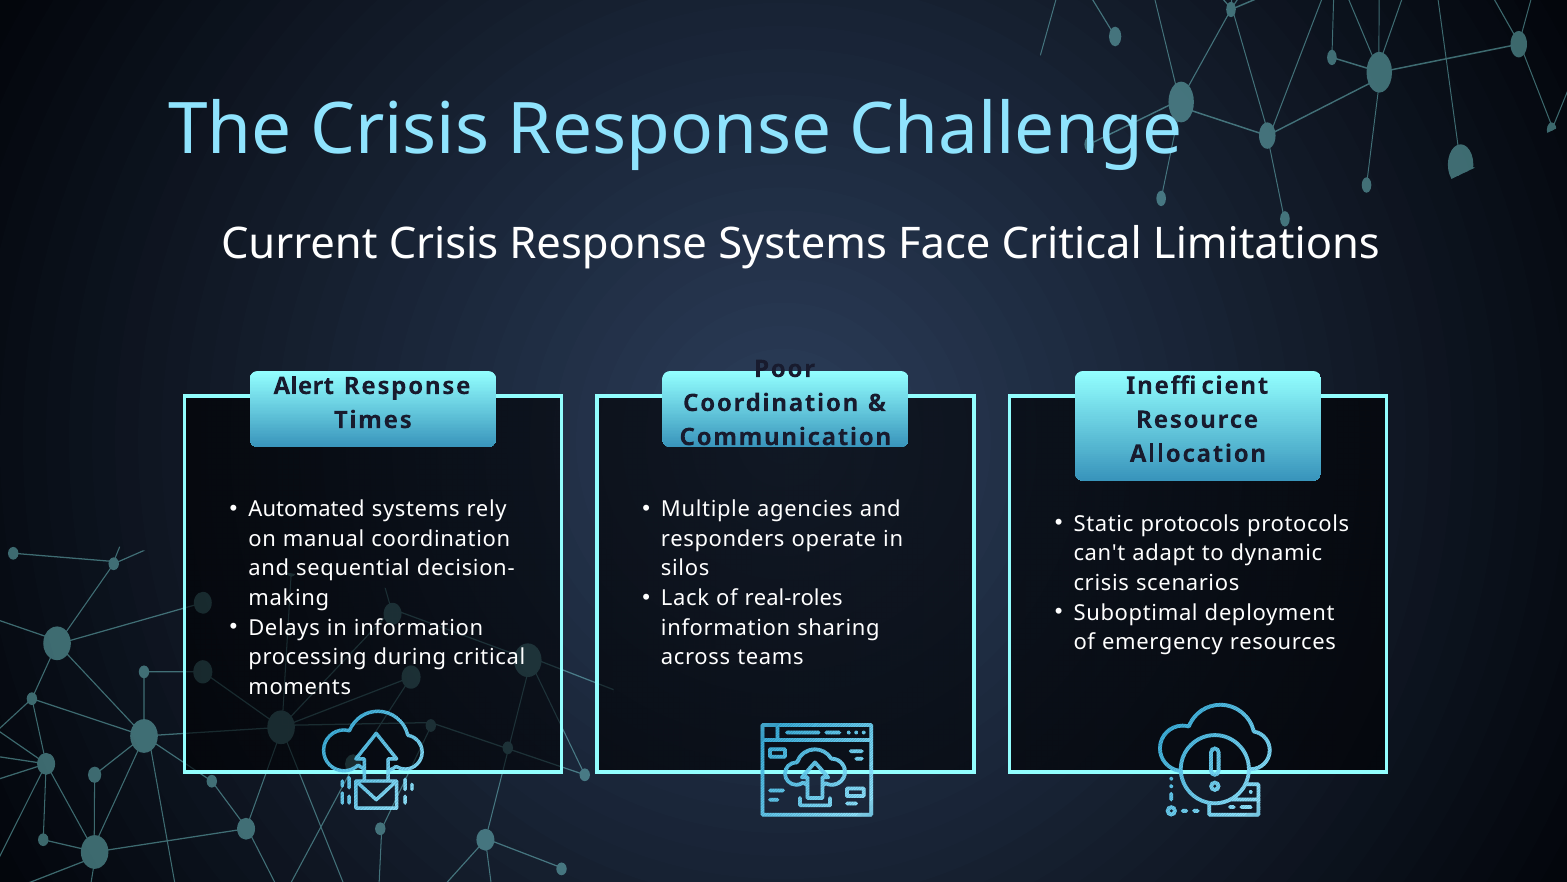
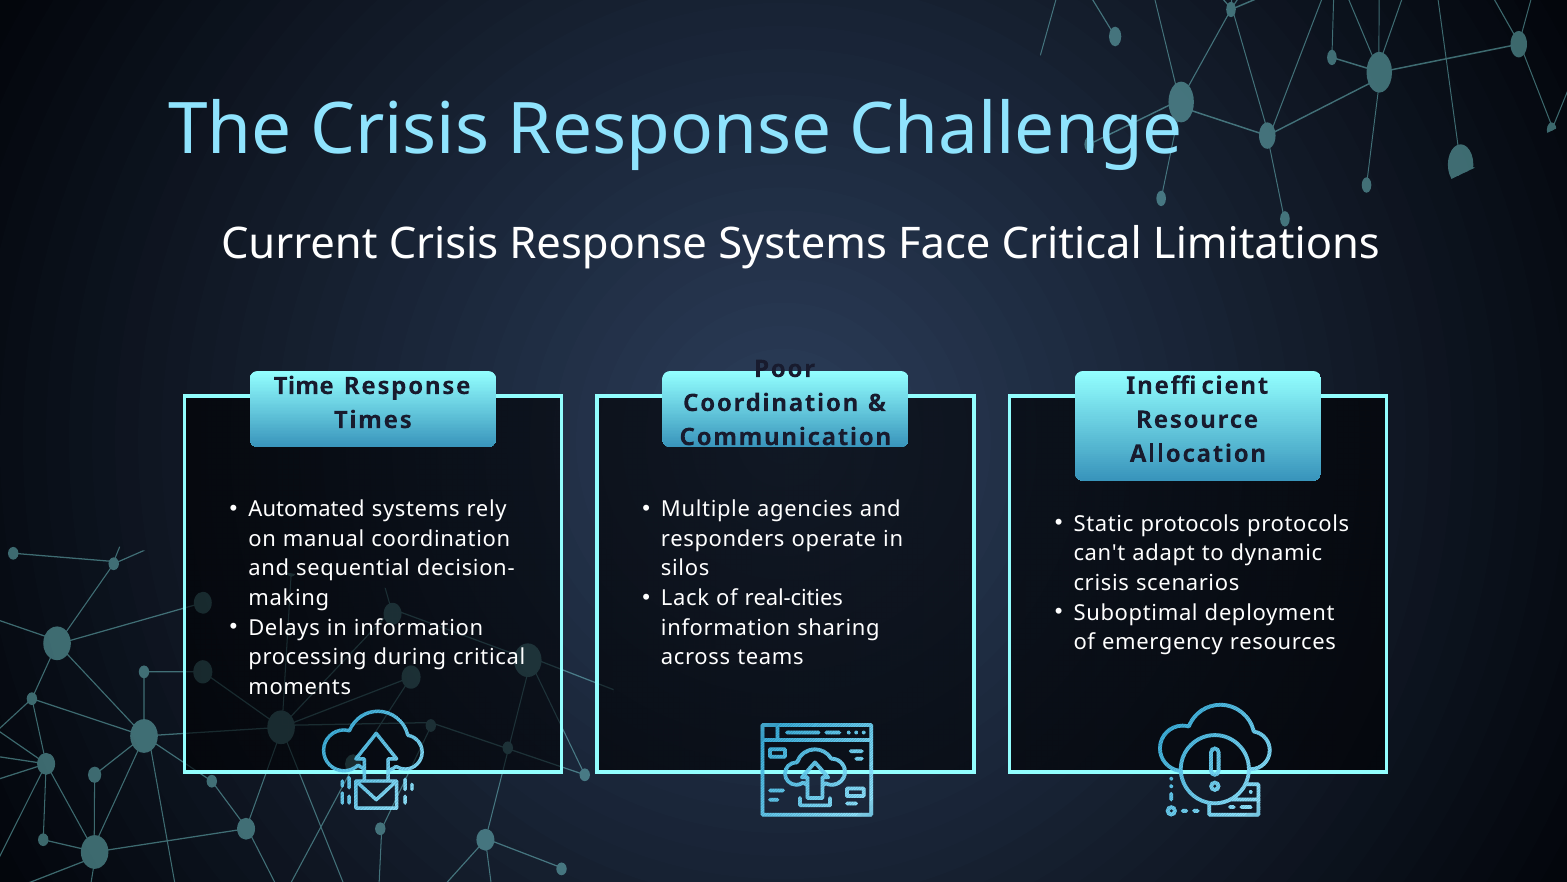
Alert: Alert -> Time
real-roles: real-roles -> real-cities
